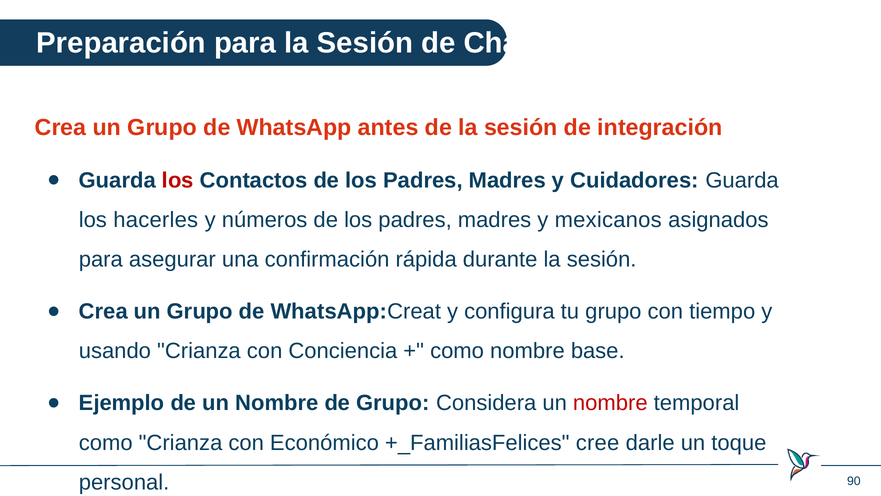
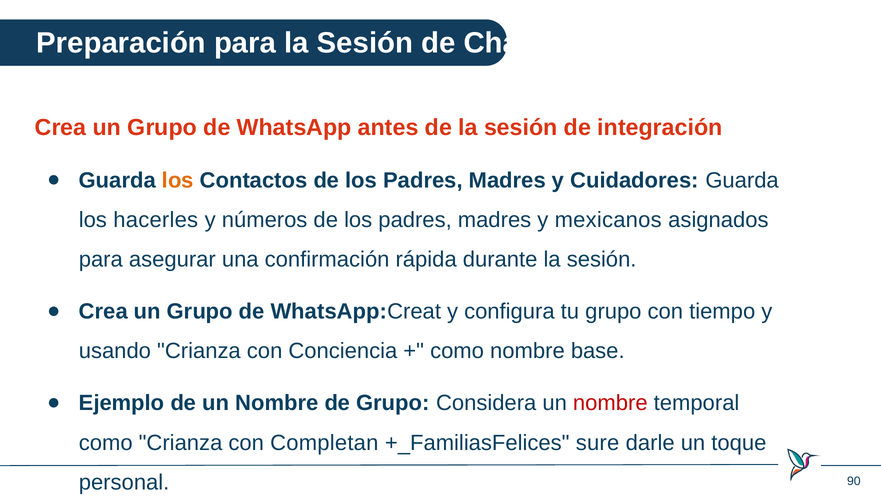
los at (178, 180) colour: red -> orange
Económico: Económico -> Completan
cree: cree -> sure
